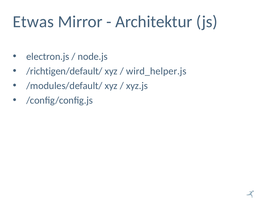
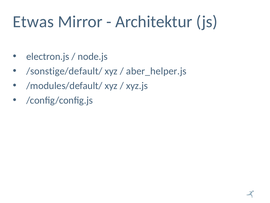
/richtigen/default/: /richtigen/default/ -> /sonstige/default/
wird_helper.js: wird_helper.js -> aber_helper.js
